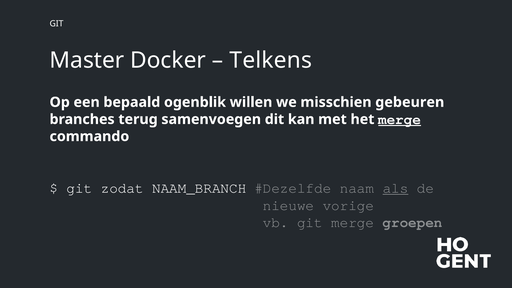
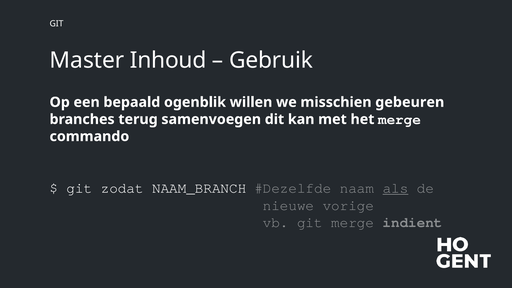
Docker: Docker -> Inhoud
Telkens: Telkens -> Gebruik
merge at (400, 119) underline: present -> none
groepen: groepen -> indient
